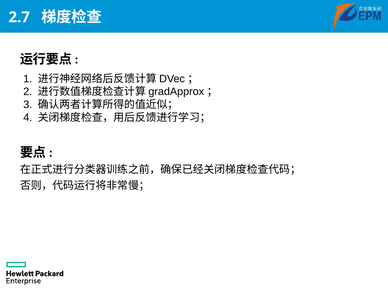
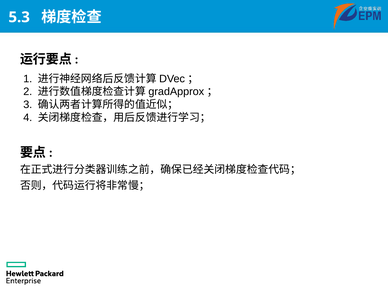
2.7: 2.7 -> 5.3
